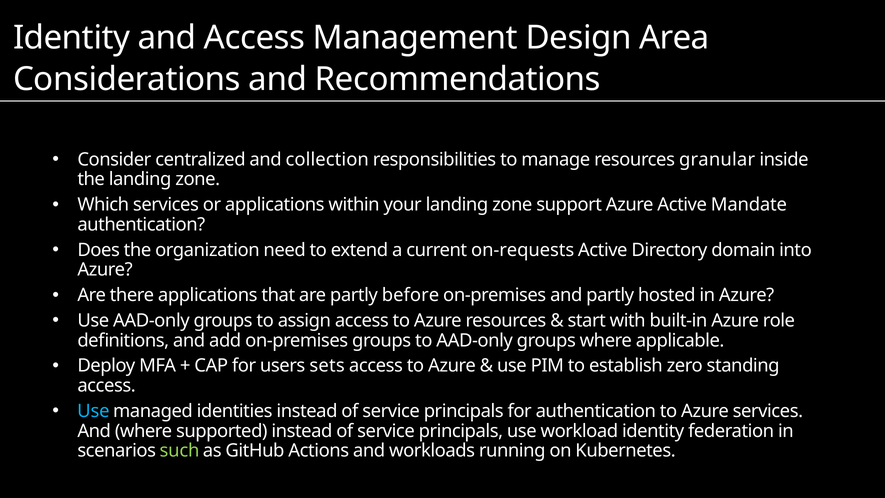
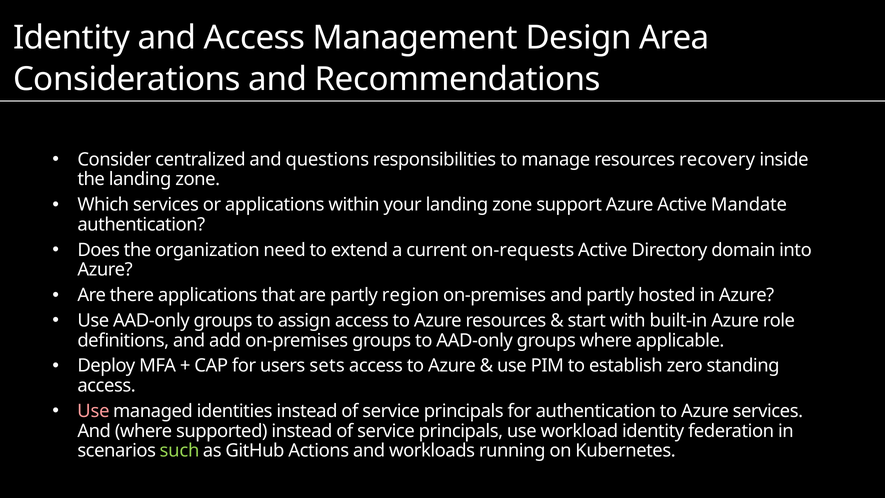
collection: collection -> questions
granular: granular -> recovery
before: before -> region
Use at (93, 411) colour: light blue -> pink
